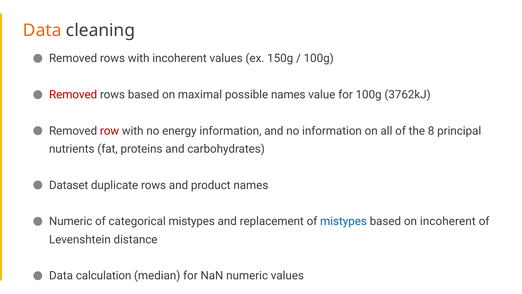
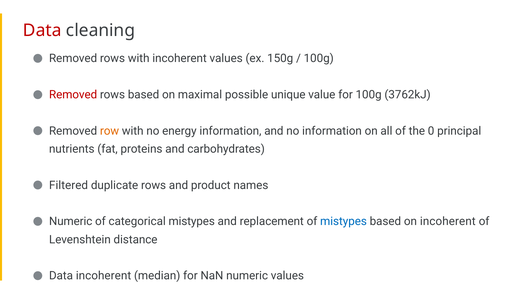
Data at (42, 30) colour: orange -> red
possible names: names -> unique
row colour: red -> orange
8: 8 -> 0
Dataset: Dataset -> Filtered
Data calculation: calculation -> incoherent
